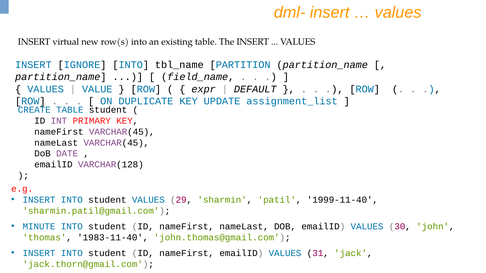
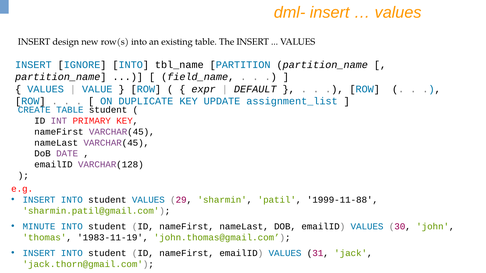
virtual: virtual -> design
1999-11-40: 1999-11-40 -> 1999-11-88
1983-11-40: 1983-11-40 -> 1983-11-19
